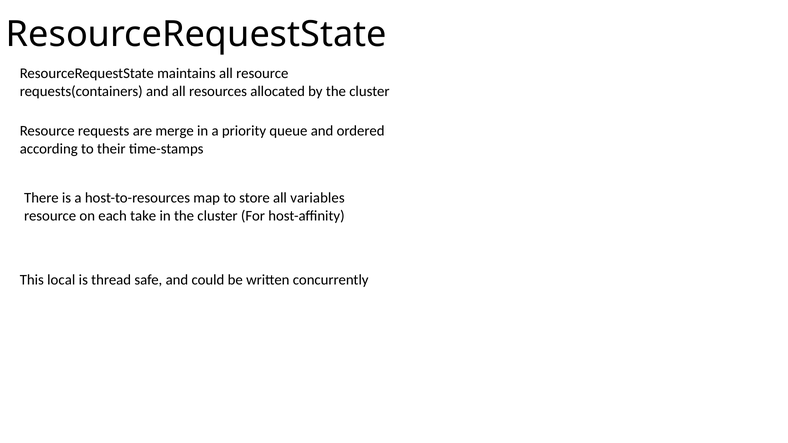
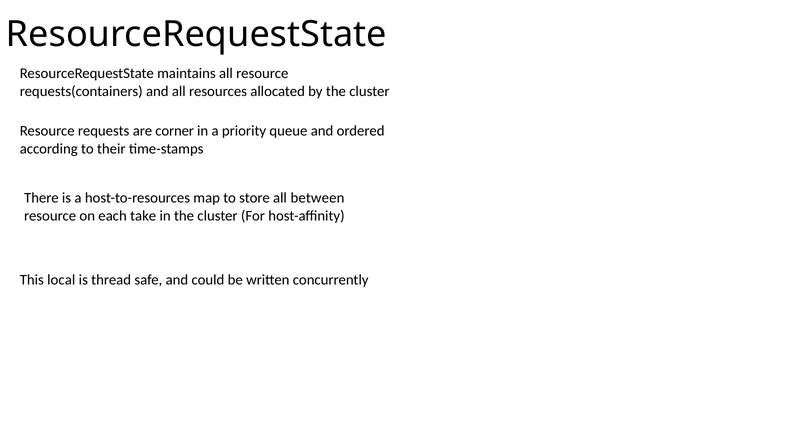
merge: merge -> corner
variables: variables -> between
